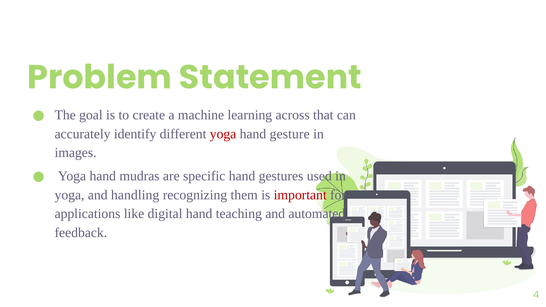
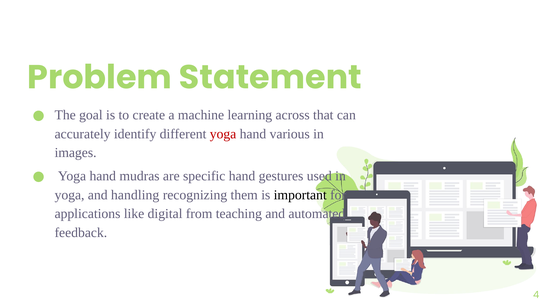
gesture: gesture -> various
important colour: red -> black
digital hand: hand -> from
